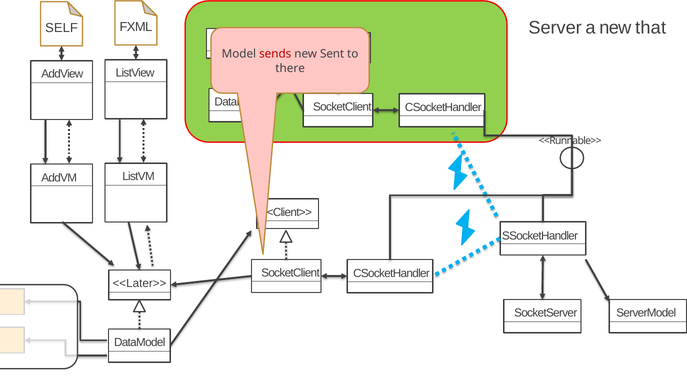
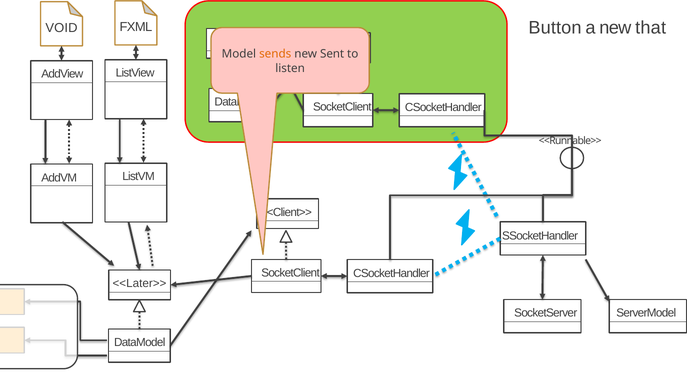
Server: Server -> Button
SELF: SELF -> VOID
sends colour: red -> orange
there: there -> listen
